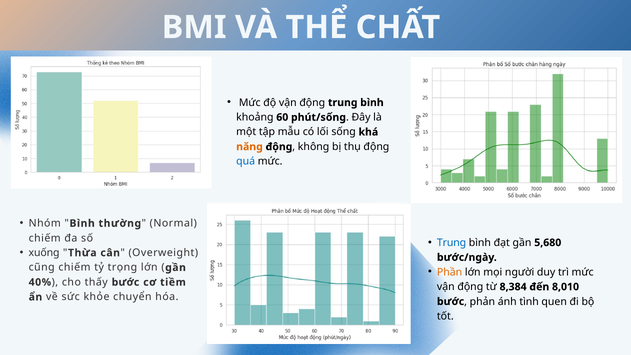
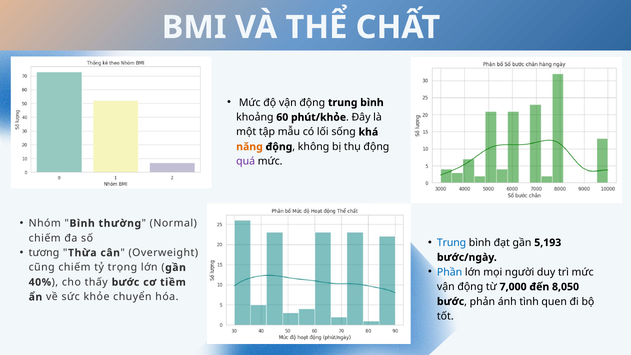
phút/sống: phút/sống -> phút/khỏe
quá colour: blue -> purple
5,680: 5,680 -> 5,193
xuống: xuống -> tương
Phần colour: orange -> blue
8,384: 8,384 -> 7,000
8,010: 8,010 -> 8,050
